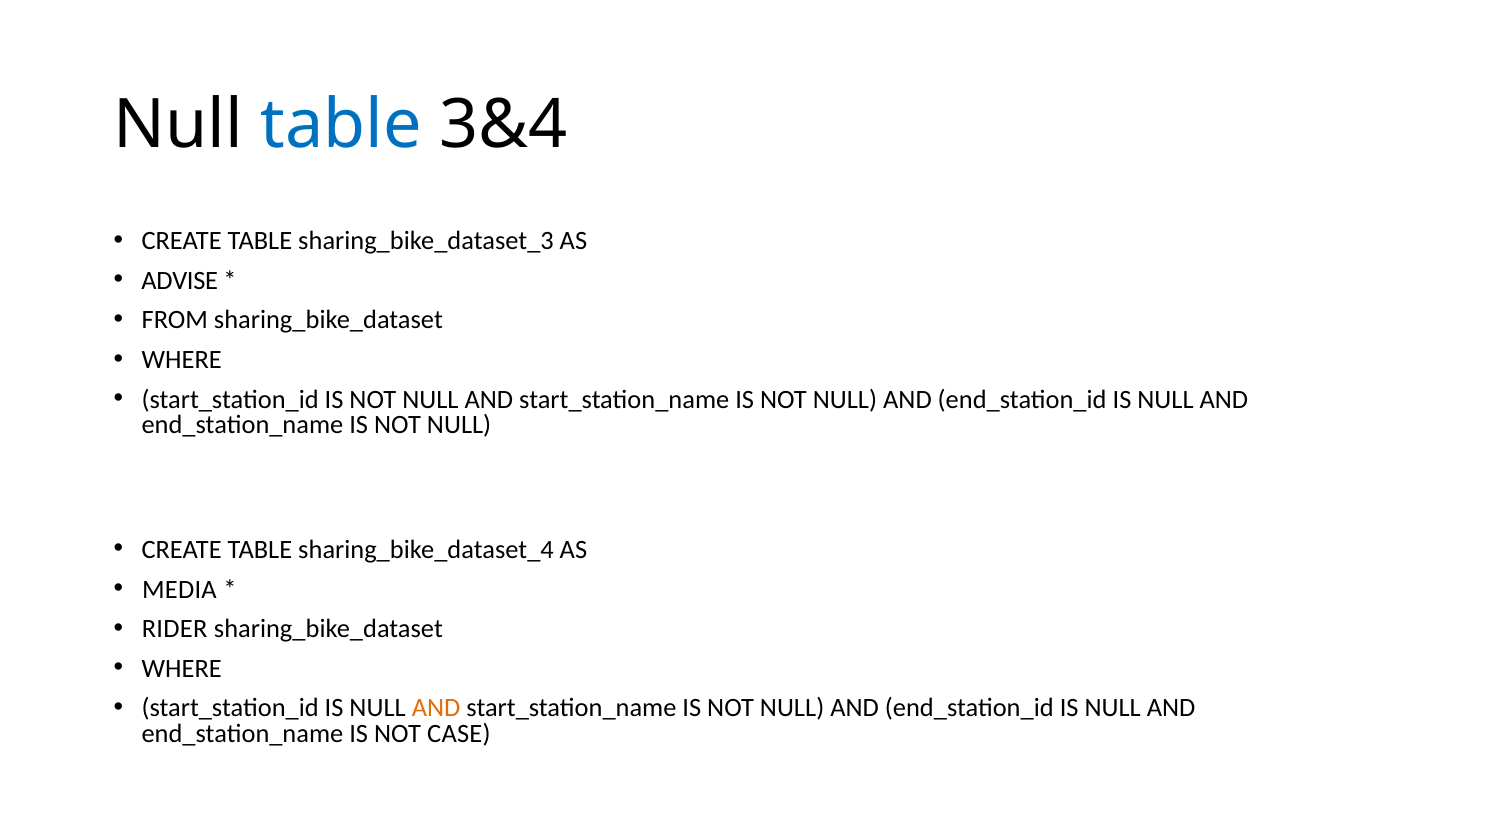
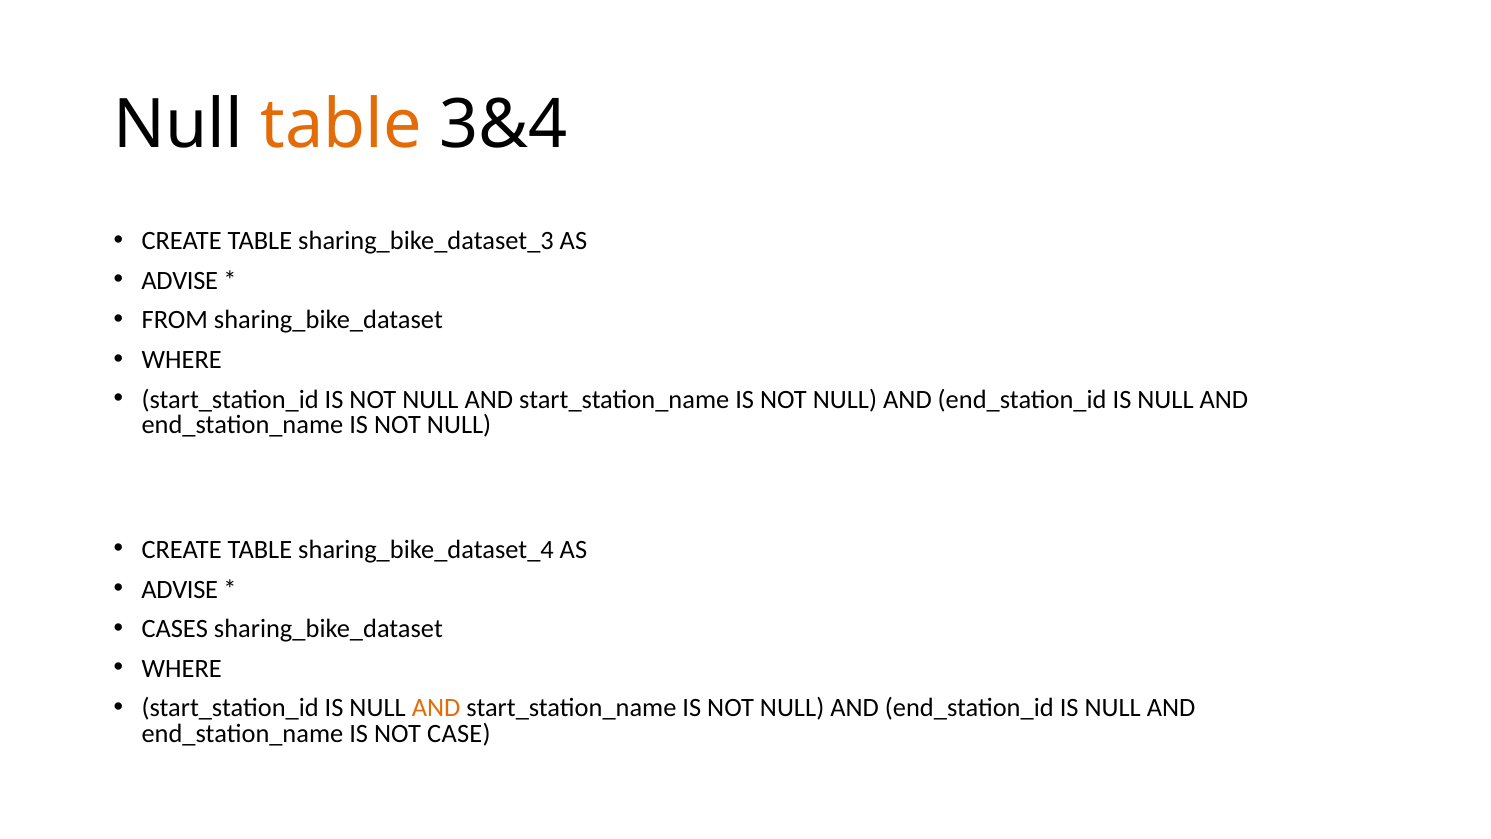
table at (341, 125) colour: blue -> orange
MEDIA at (179, 589): MEDIA -> ADVISE
RIDER: RIDER -> CASES
